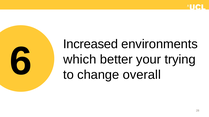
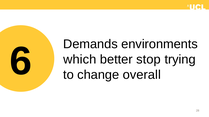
Increased: Increased -> Demands
your: your -> stop
